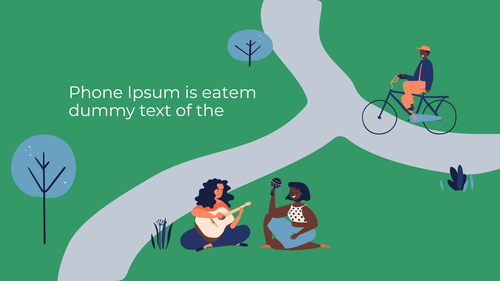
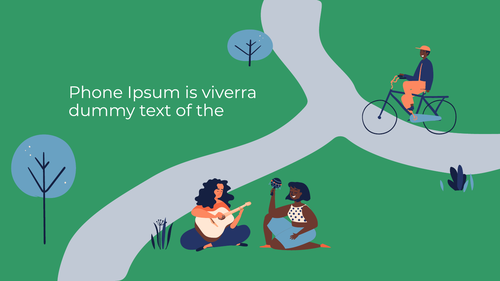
eatem: eatem -> viverra
